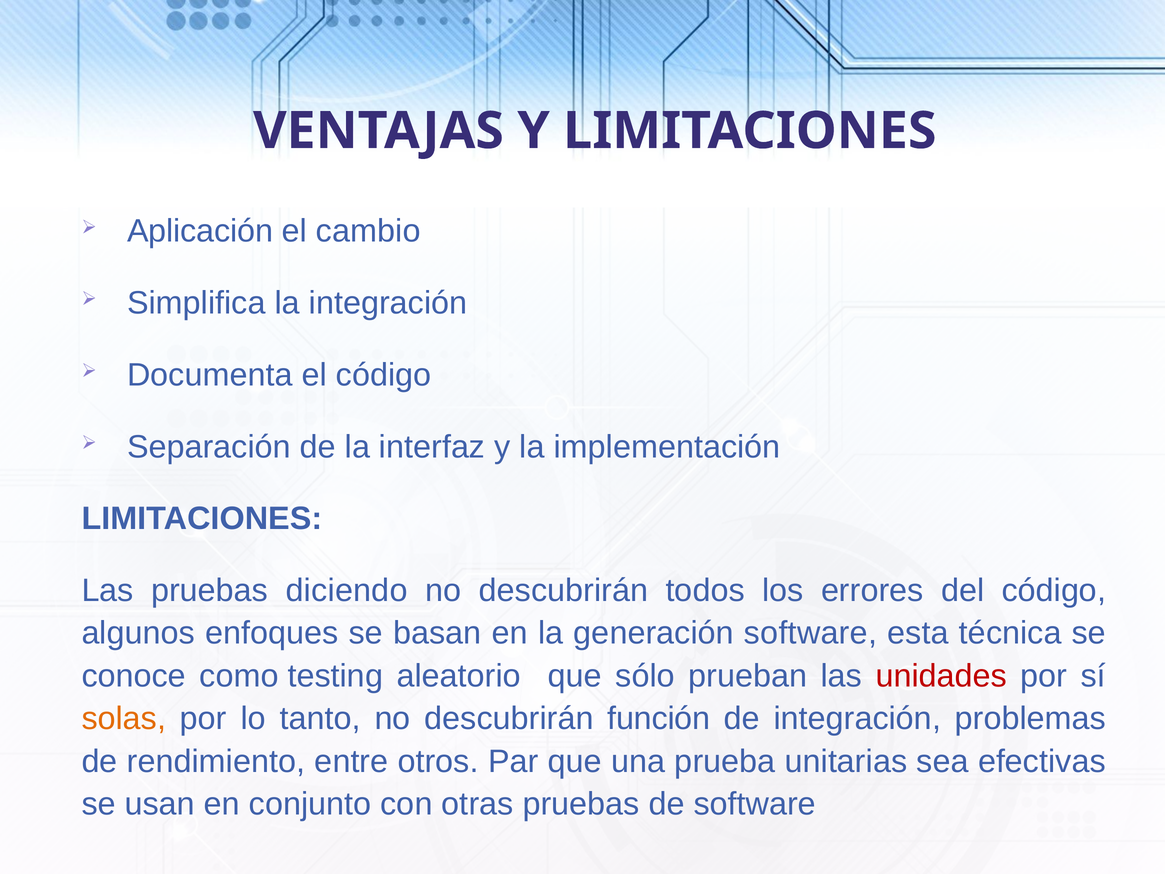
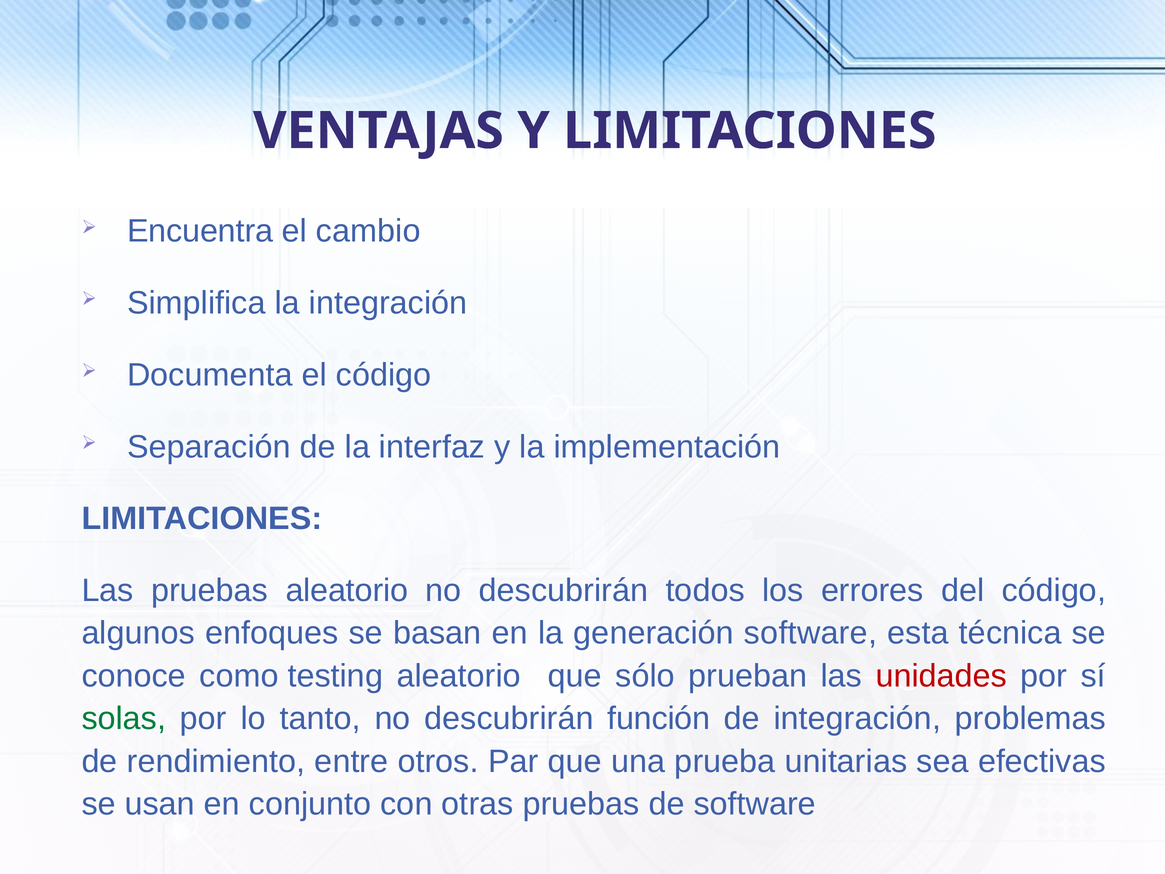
Aplicación: Aplicación -> Encuentra
pruebas diciendo: diciendo -> aleatorio
solas colour: orange -> green
